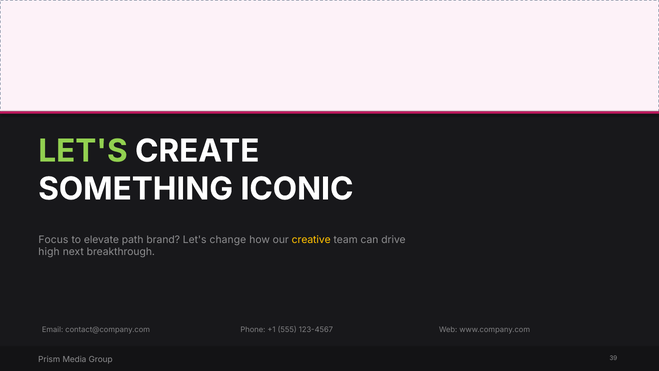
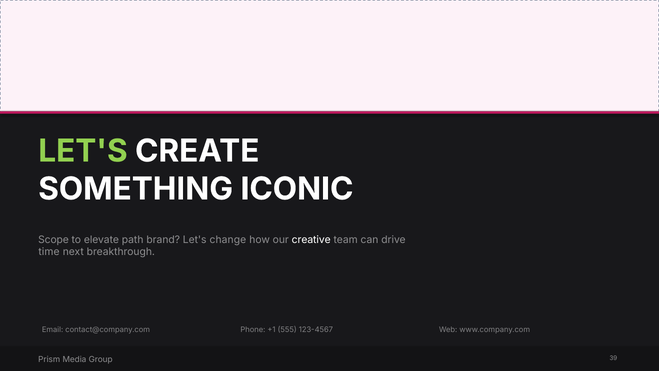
Focus: Focus -> Scope
creative colour: yellow -> white
high: high -> time
